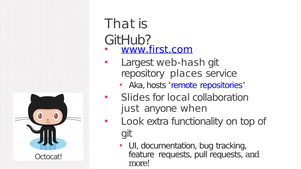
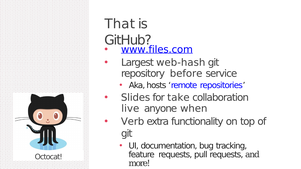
www.first.com: www.first.com -> www.files.com
places: places -> before
local: local -> take
just: just -> live
Look: Look -> Verb
